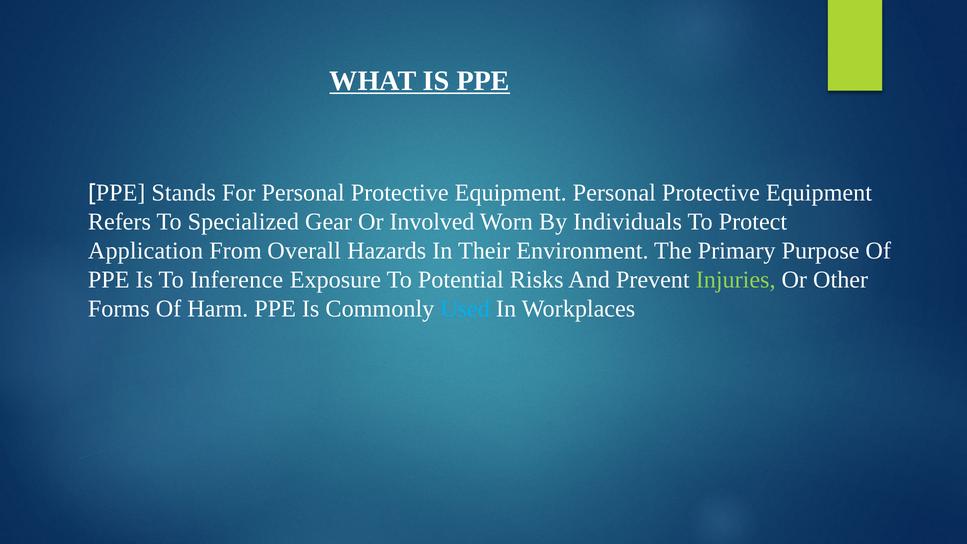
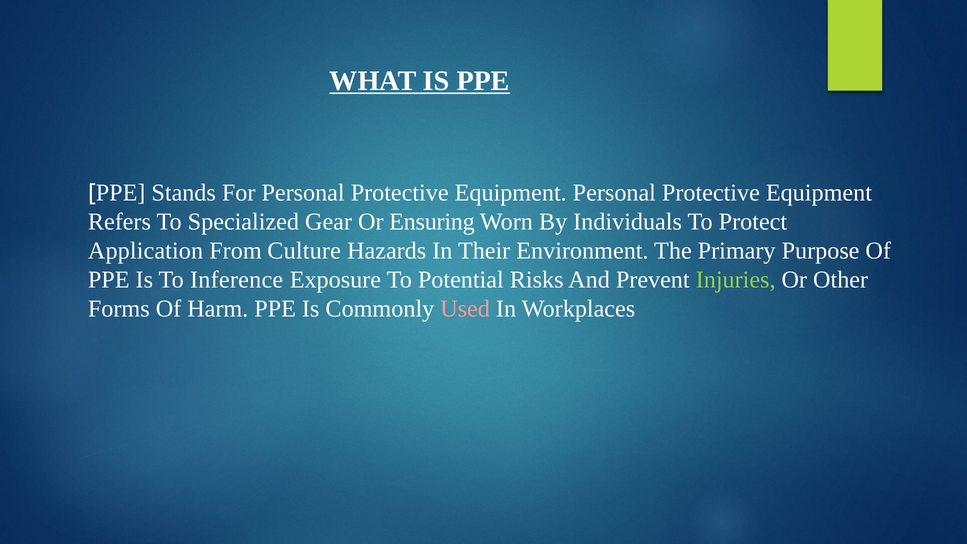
Involved: Involved -> Ensuring
Overall: Overall -> Culture
Used colour: light blue -> pink
